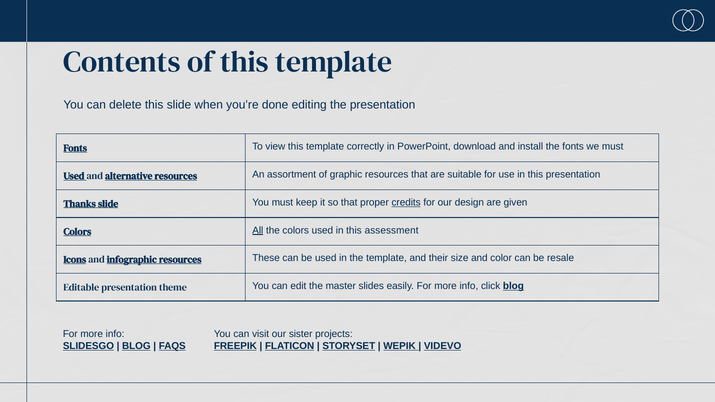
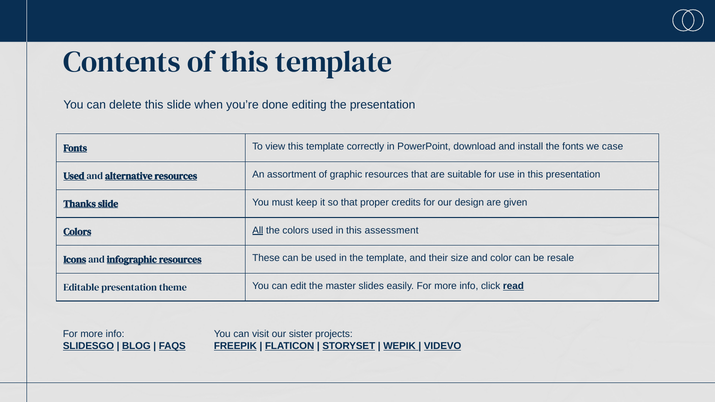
we must: must -> case
credits underline: present -> none
click blog: blog -> read
